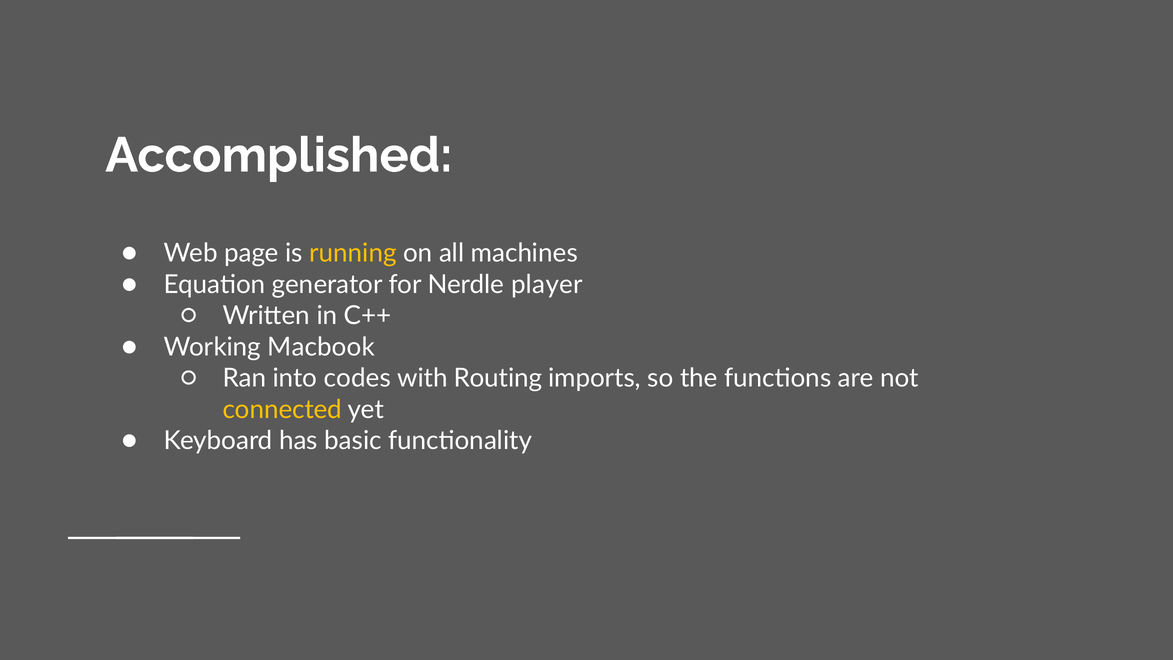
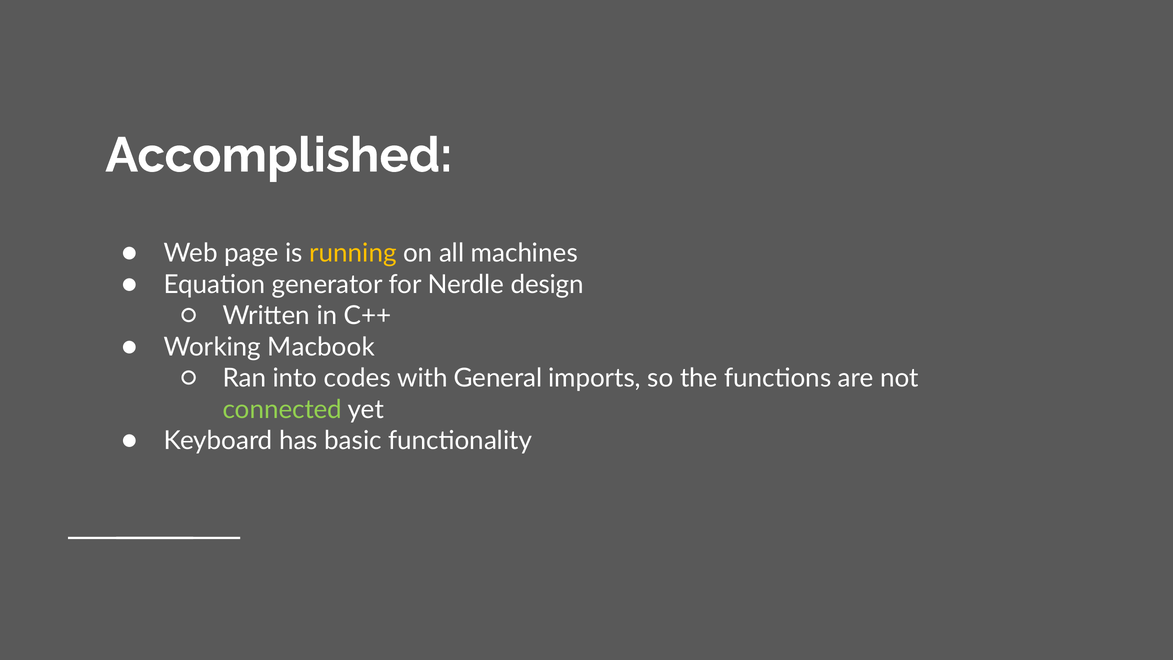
player: player -> design
Routing: Routing -> General
connected colour: yellow -> light green
